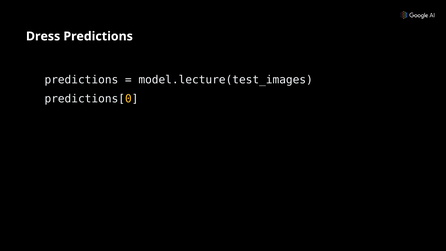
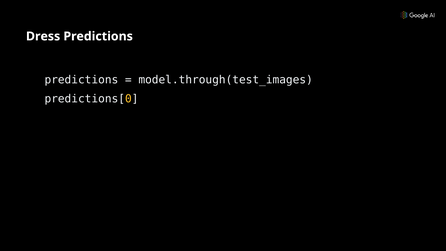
model.lecture(test_images: model.lecture(test_images -> model.through(test_images
